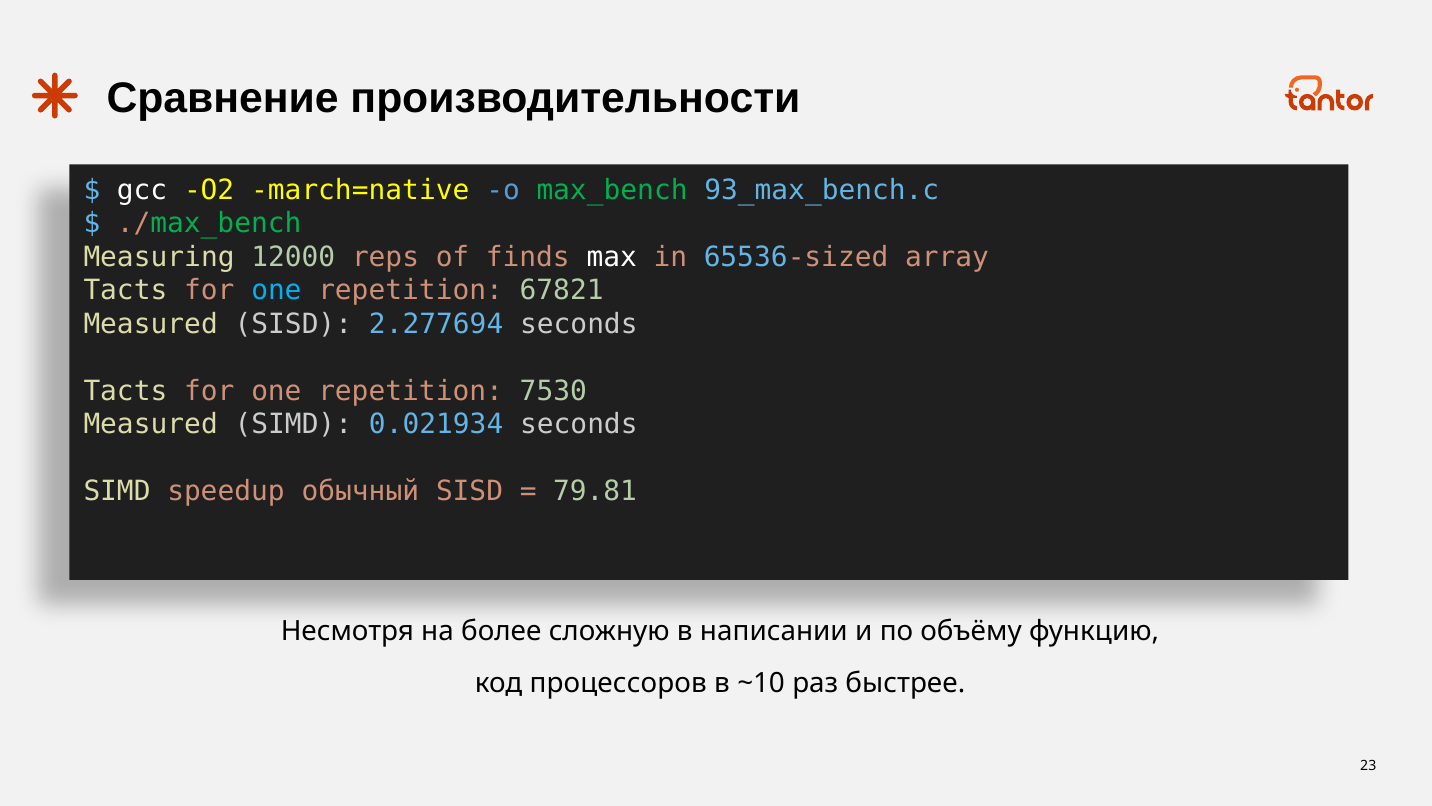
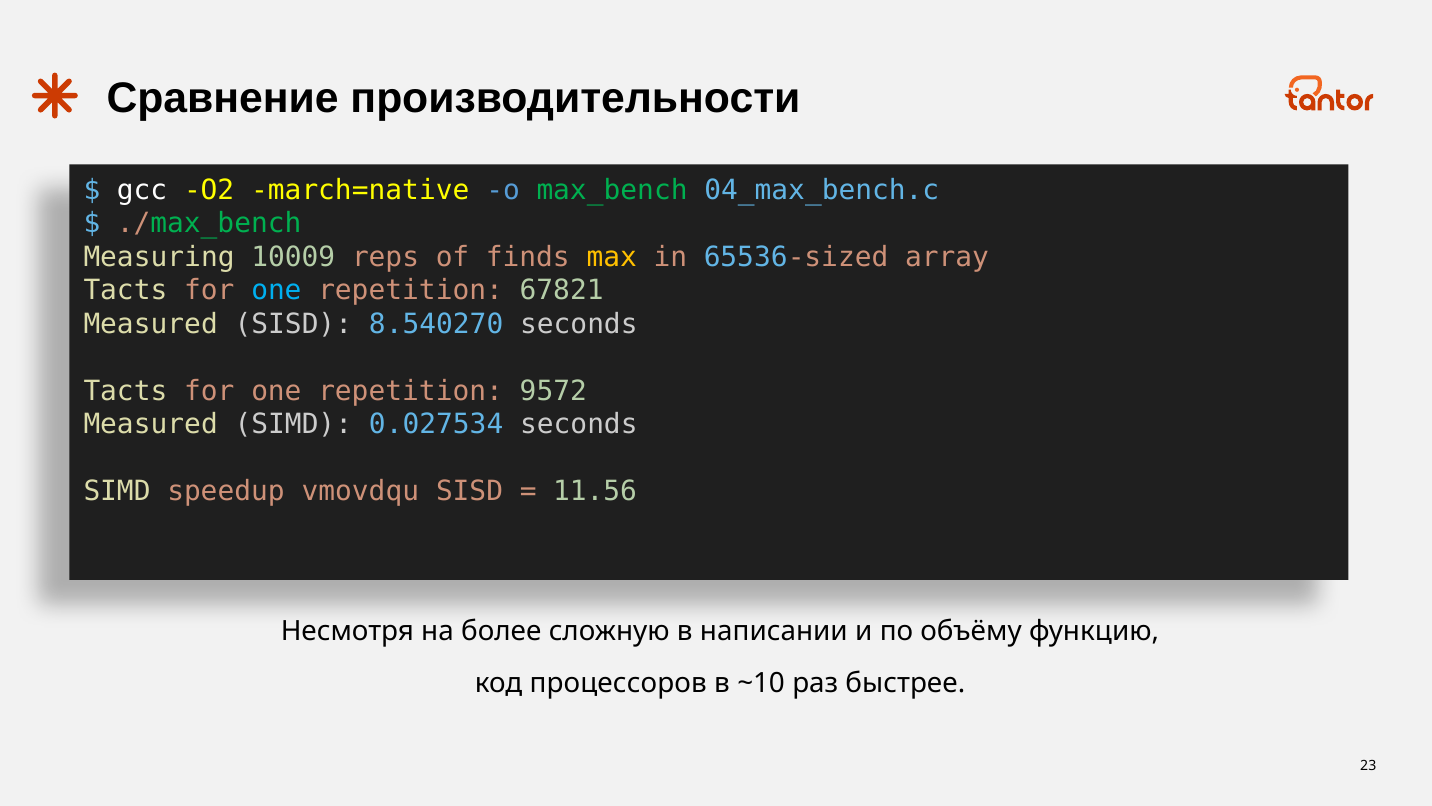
93_max_bench.c: 93_max_bench.c -> 04_max_bench.c
12000: 12000 -> 10009
max colour: white -> yellow
2.277694: 2.277694 -> 8.540270
7530: 7530 -> 9572
0.021934: 0.021934 -> 0.027534
обычный: обычный -> vmovdqu
79.81: 79.81 -> 11.56
